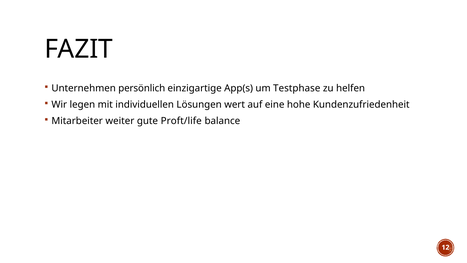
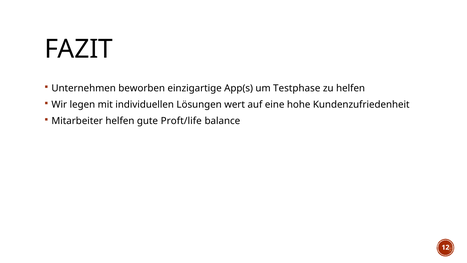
persönlich: persönlich -> beworben
Mitarbeiter weiter: weiter -> helfen
